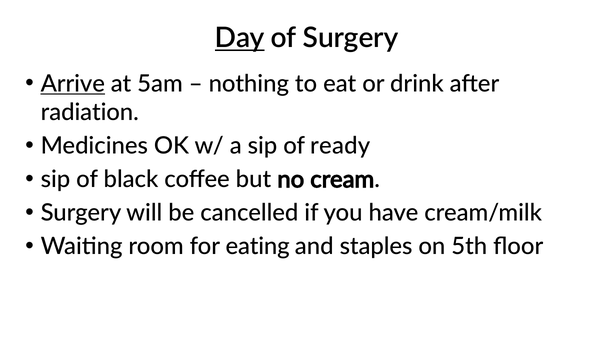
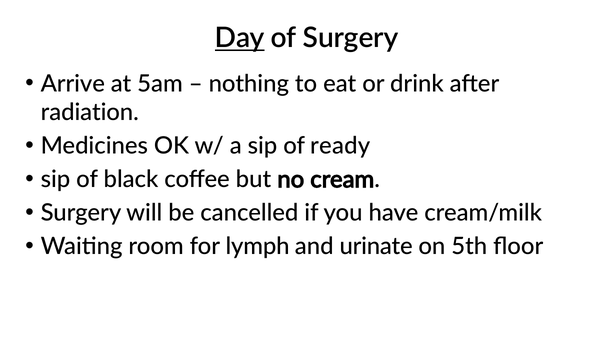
Arrive underline: present -> none
eating: eating -> lymph
staples: staples -> urinate
